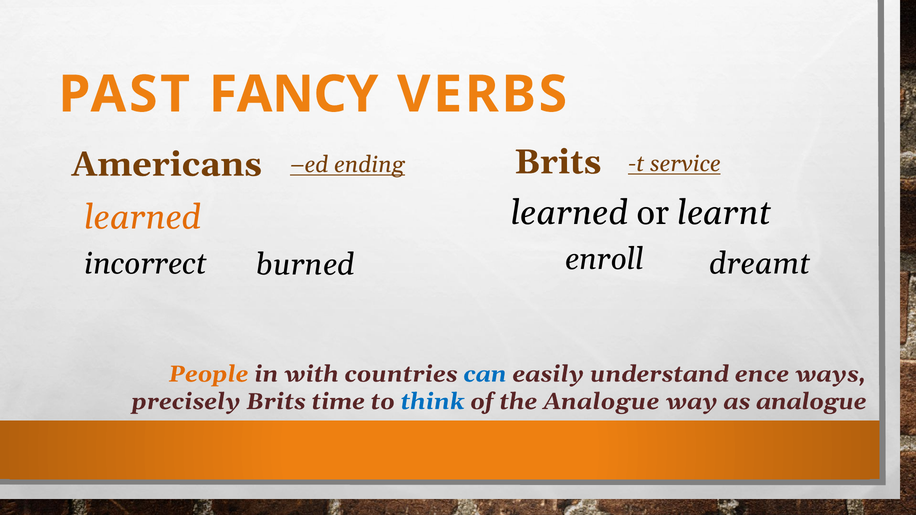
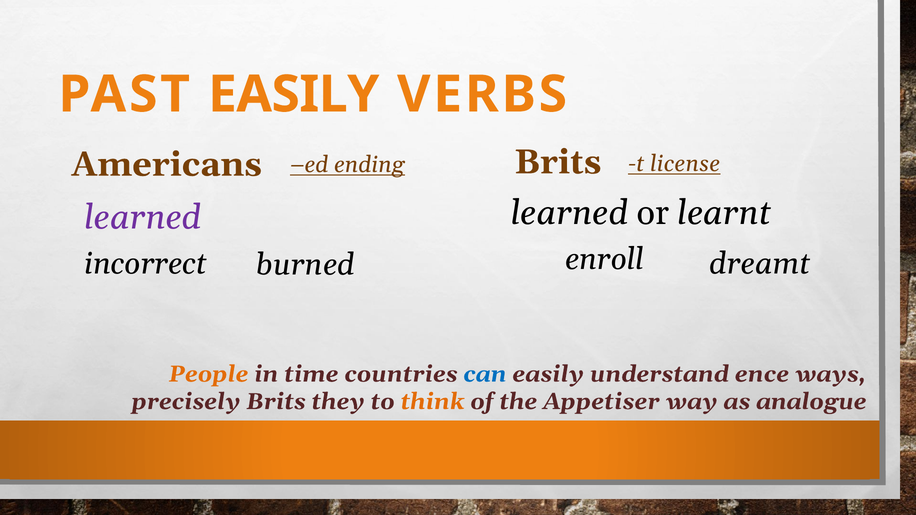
PAST FANCY: FANCY -> EASILY
service: service -> license
learned at (143, 218) colour: orange -> purple
with: with -> time
time: time -> they
think colour: blue -> orange
the Analogue: Analogue -> Appetiser
